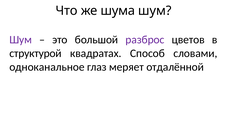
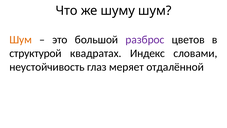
шума: шума -> шуму
Шум at (21, 40) colour: purple -> orange
Способ: Способ -> Индекс
одноканальное: одноканальное -> неустойчивость
